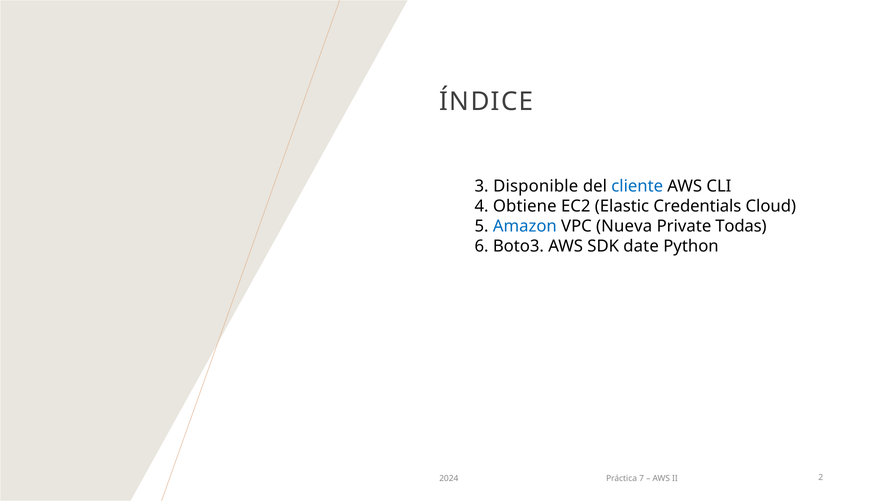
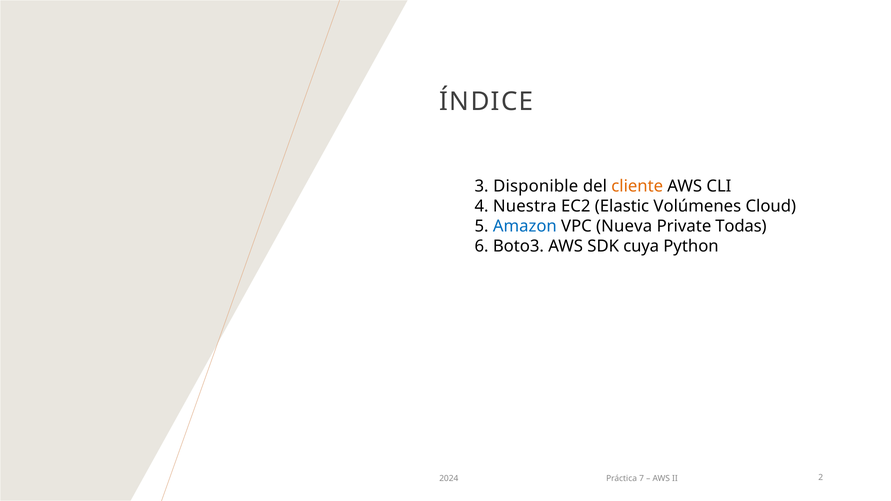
cliente colour: blue -> orange
Obtiene: Obtiene -> Nuestra
Credentials: Credentials -> Volúmenes
date: date -> cuya
